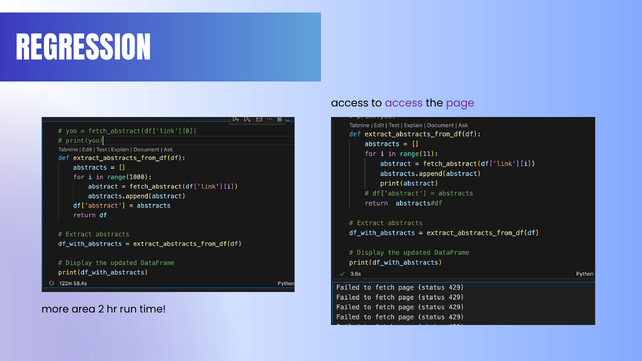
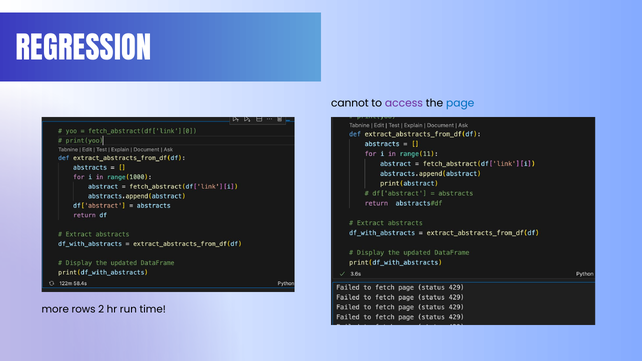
access at (350, 103): access -> cannot
page colour: purple -> blue
area: area -> rows
